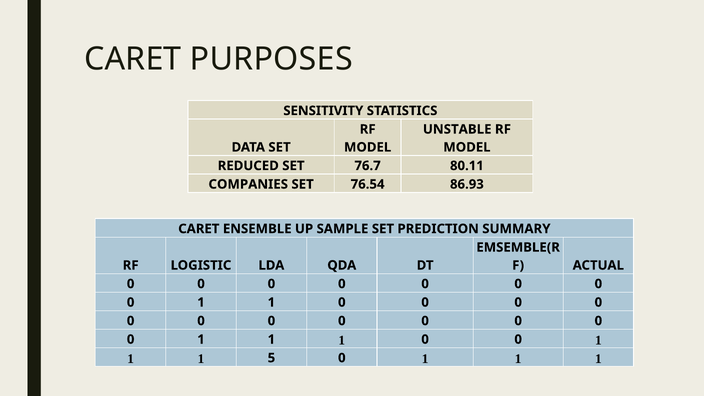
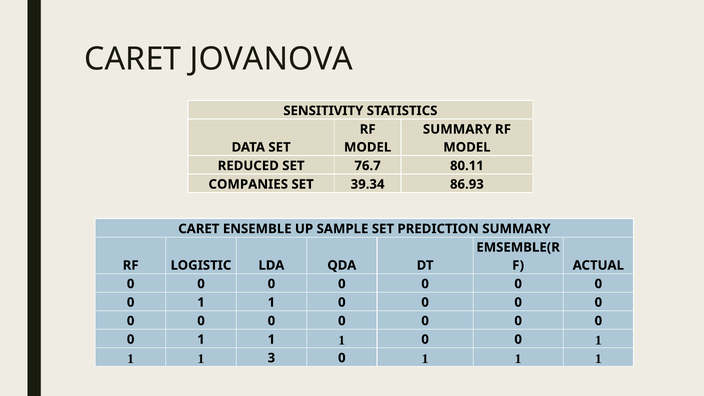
PURPOSES: PURPOSES -> JOVANOVA
UNSTABLE at (457, 129): UNSTABLE -> SUMMARY
76.54: 76.54 -> 39.34
5: 5 -> 3
